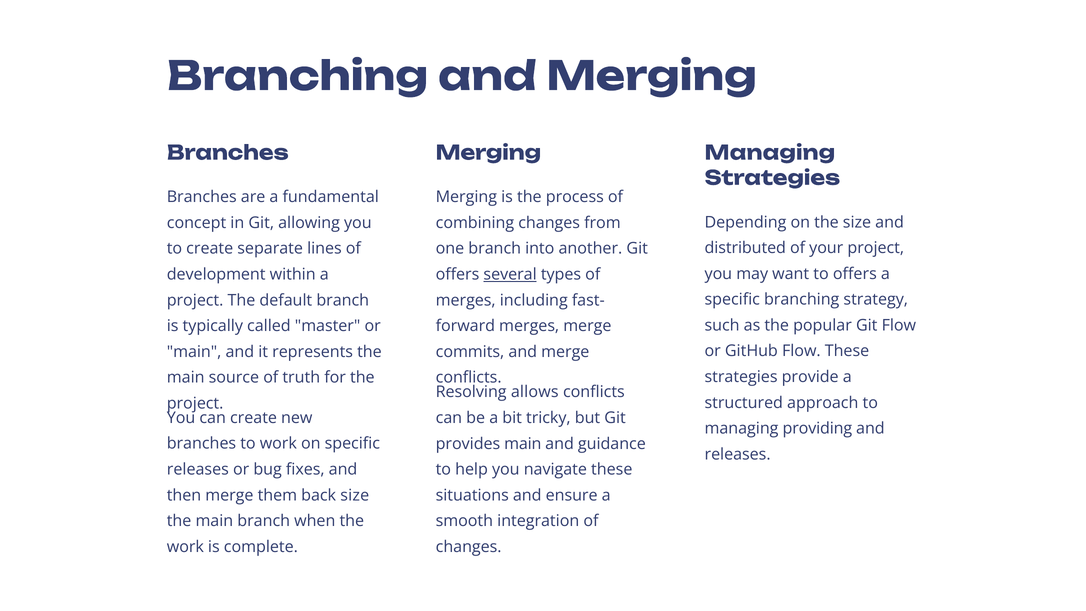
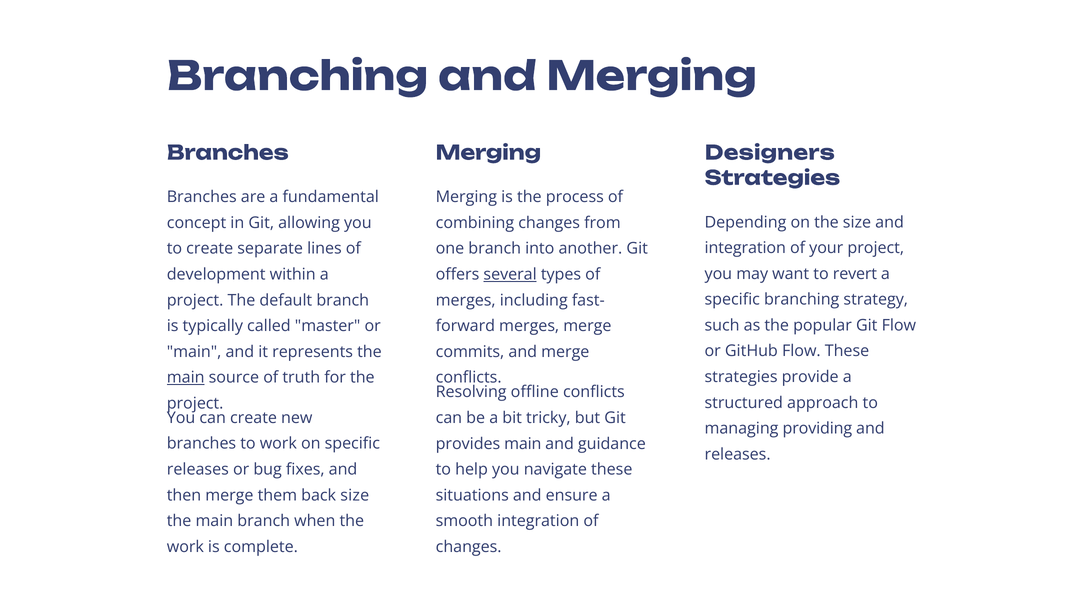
Managing at (770, 153): Managing -> Designers
distributed at (745, 248): distributed -> integration
to offers: offers -> revert
main at (186, 377) underline: none -> present
allows: allows -> offline
